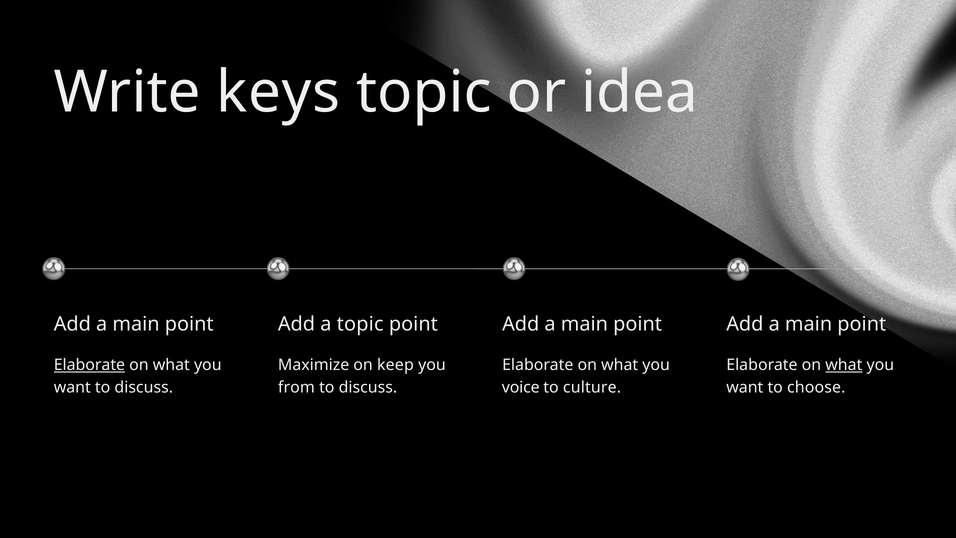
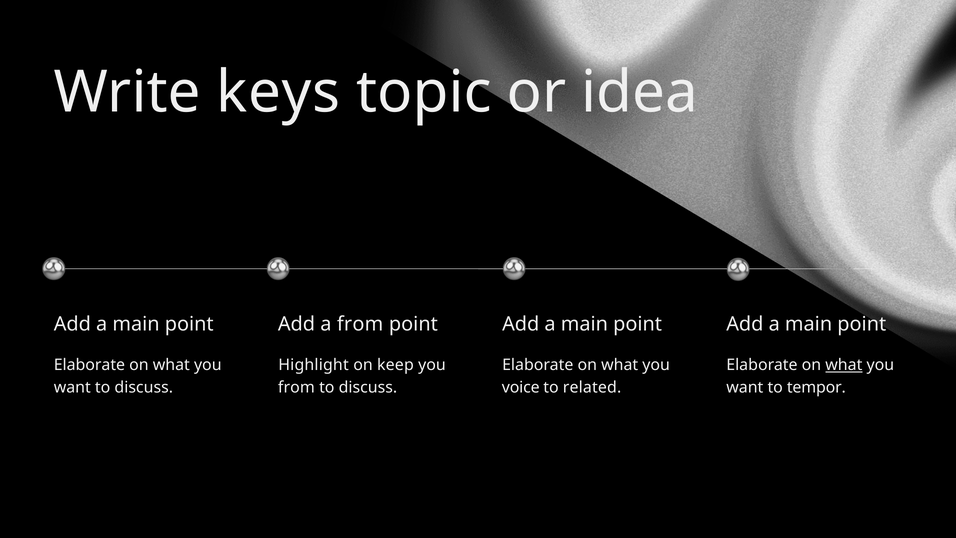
a topic: topic -> from
Elaborate at (89, 365) underline: present -> none
Maximize: Maximize -> Highlight
culture: culture -> related
choose: choose -> tempor
